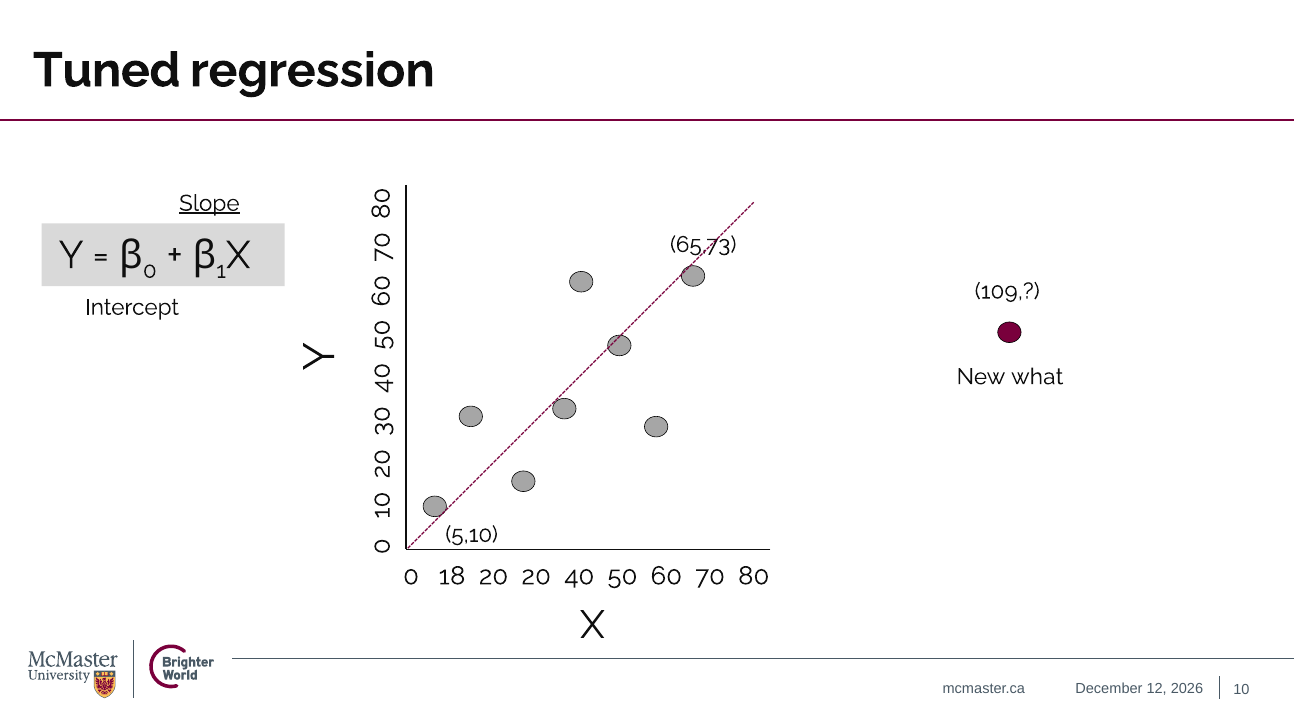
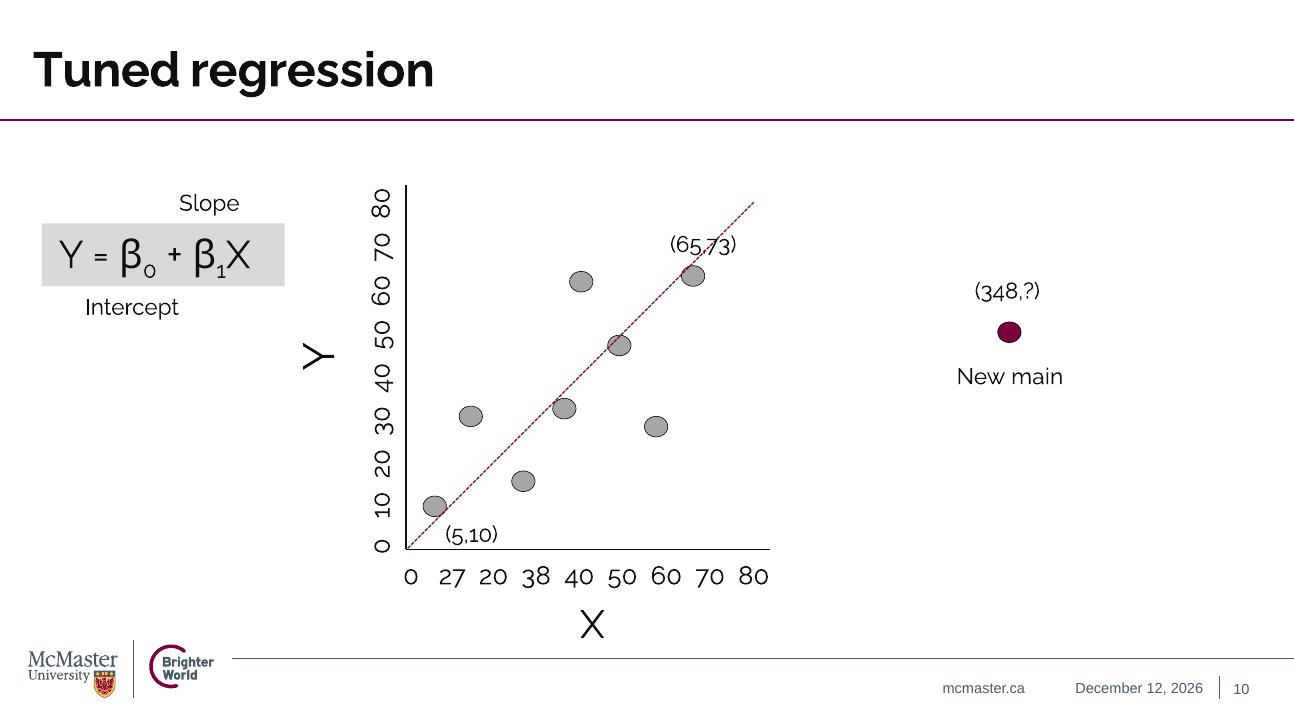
Slope underline: present -> none
109: 109 -> 348
what: what -> main
18: 18 -> 27
20 20: 20 -> 38
